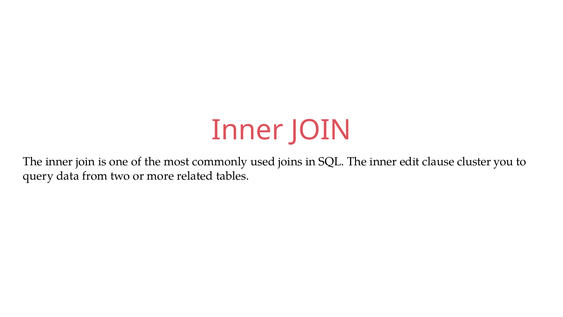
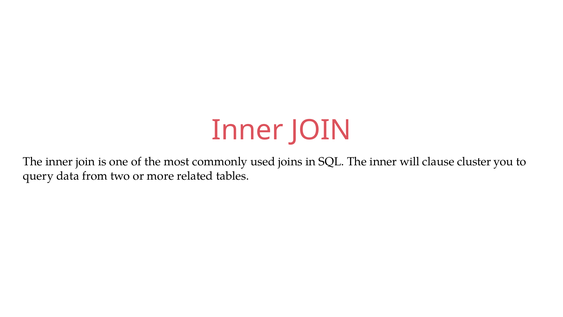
edit: edit -> will
